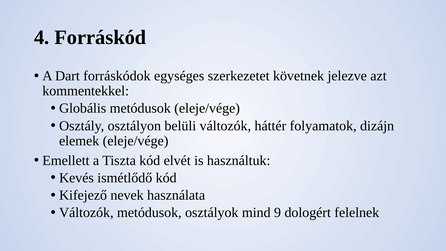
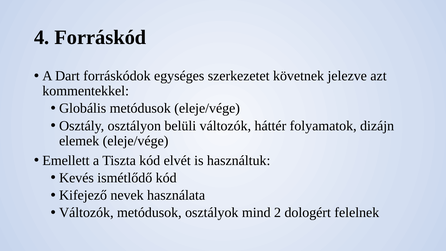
9: 9 -> 2
